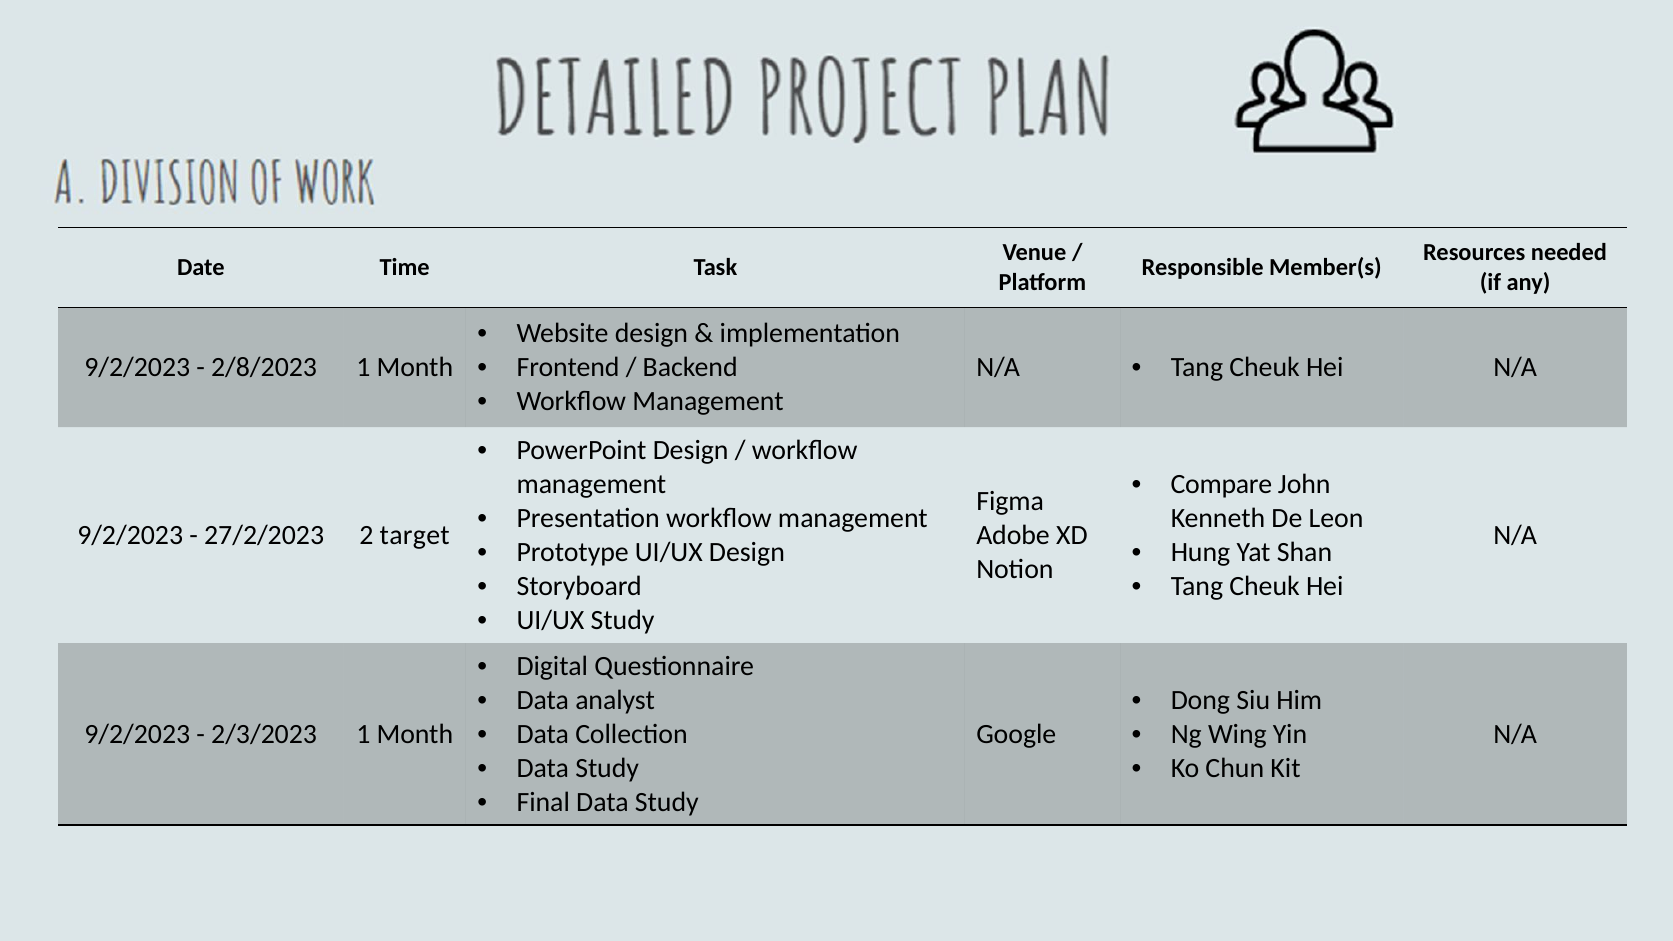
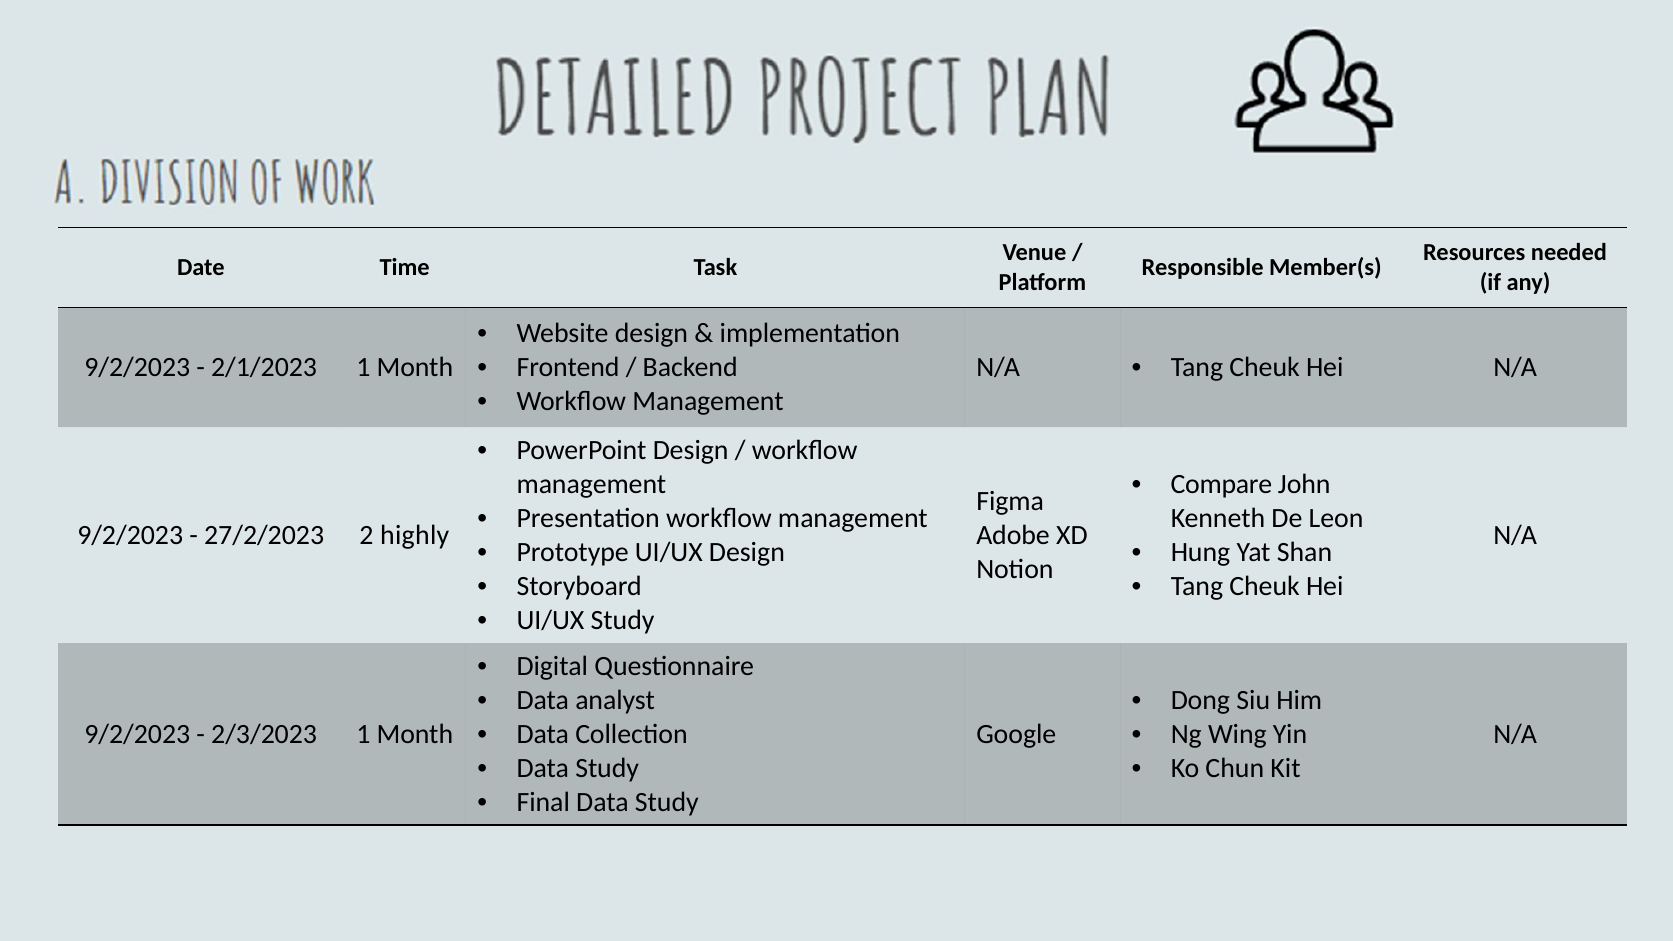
2/8/2023: 2/8/2023 -> 2/1/2023
target: target -> highly
